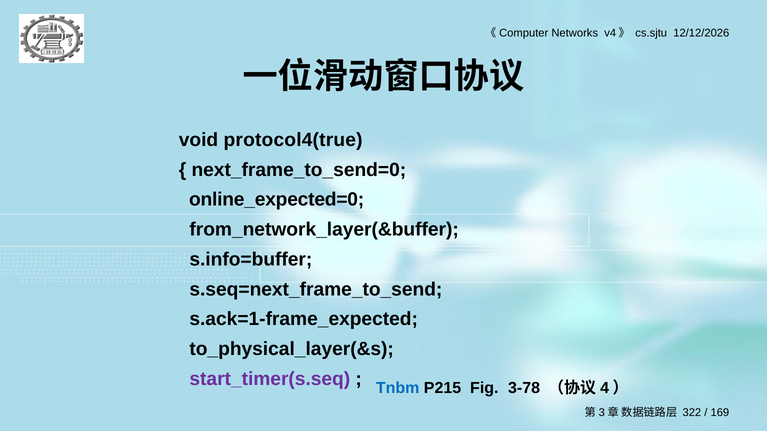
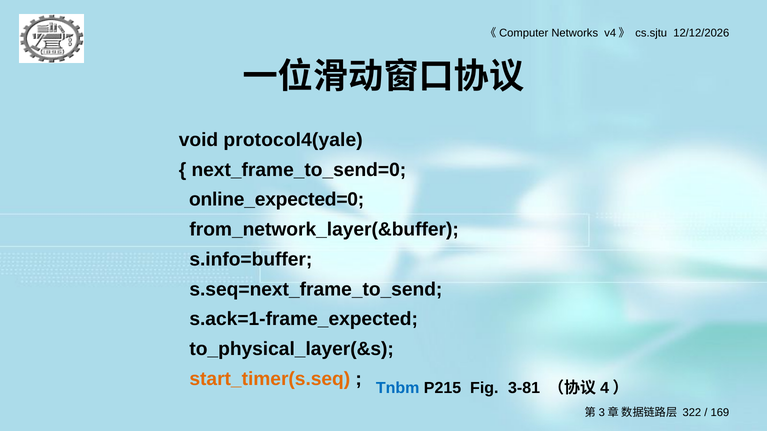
protocol4(true: protocol4(true -> protocol4(yale
start_timer(s.seq colour: purple -> orange
3-78: 3-78 -> 3-81
